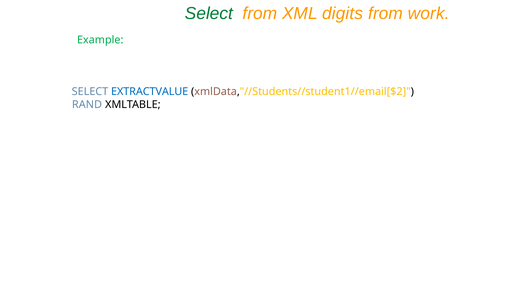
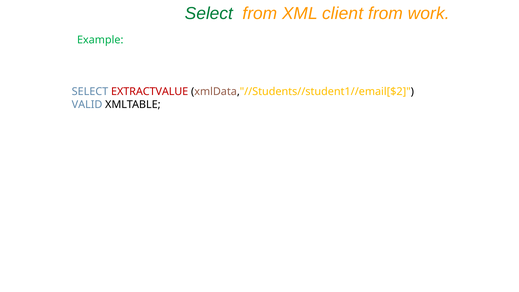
digits: digits -> client
EXTRACTVALUE colour: blue -> red
RAND: RAND -> VALID
